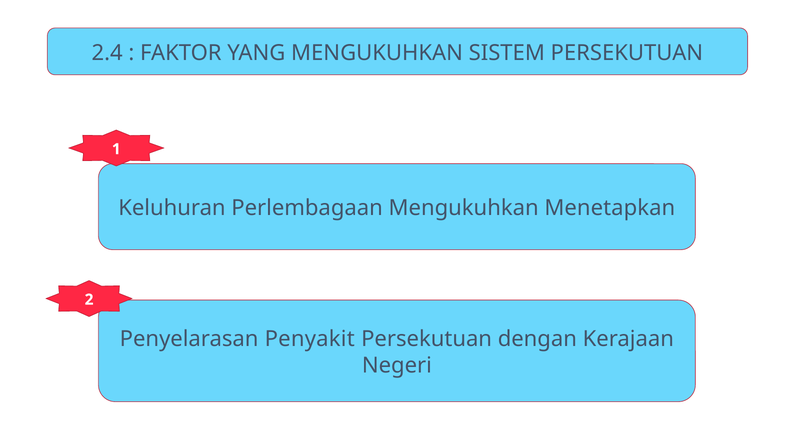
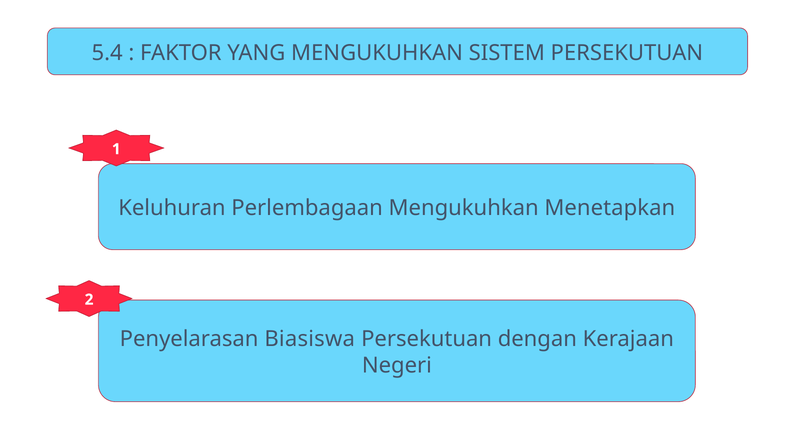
2.4: 2.4 -> 5.4
Penyakit: Penyakit -> Biasiswa
